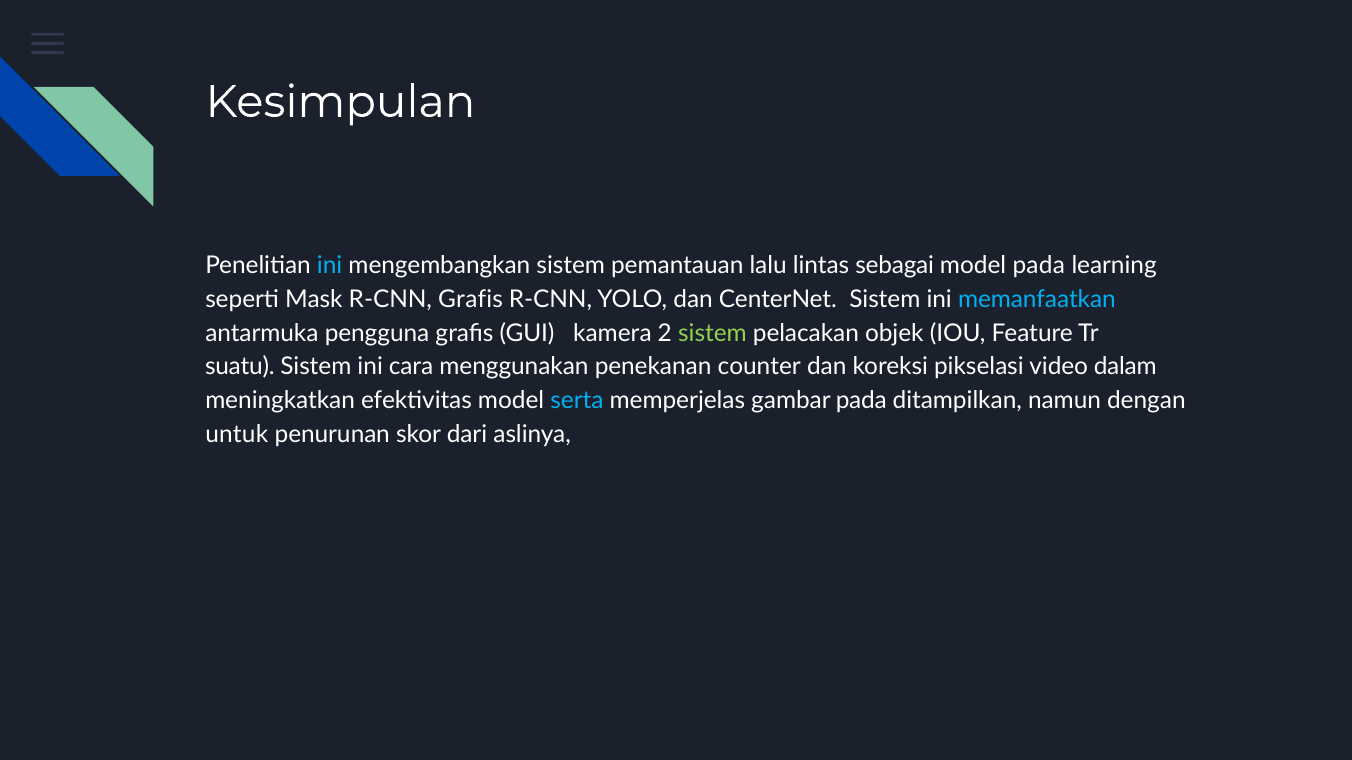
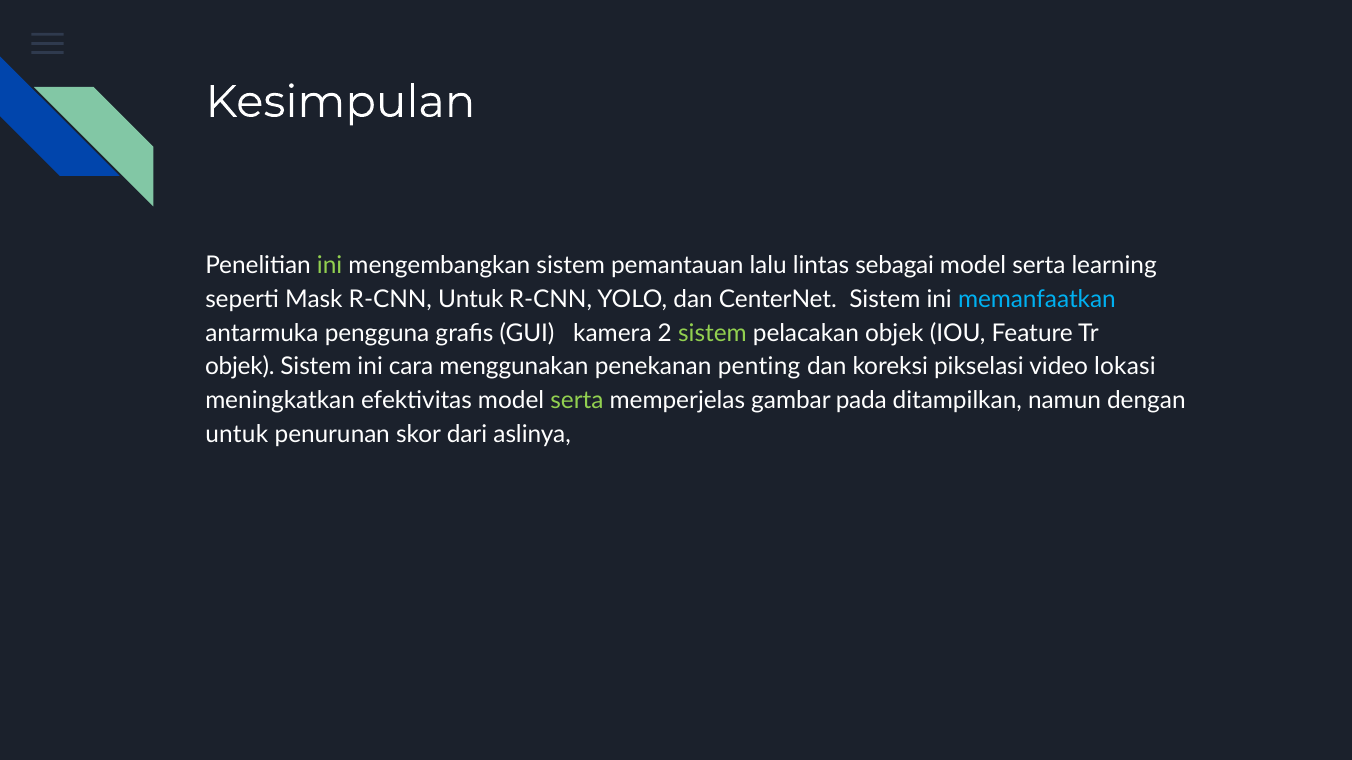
ini at (330, 266) colour: light blue -> light green
pada at (1039, 266): pada -> serta
R-CNN Grafis: Grafis -> Untuk
suatu at (240, 367): suatu -> objek
counter: counter -> penting
dalam: dalam -> lokasi
serta at (577, 401) colour: light blue -> light green
